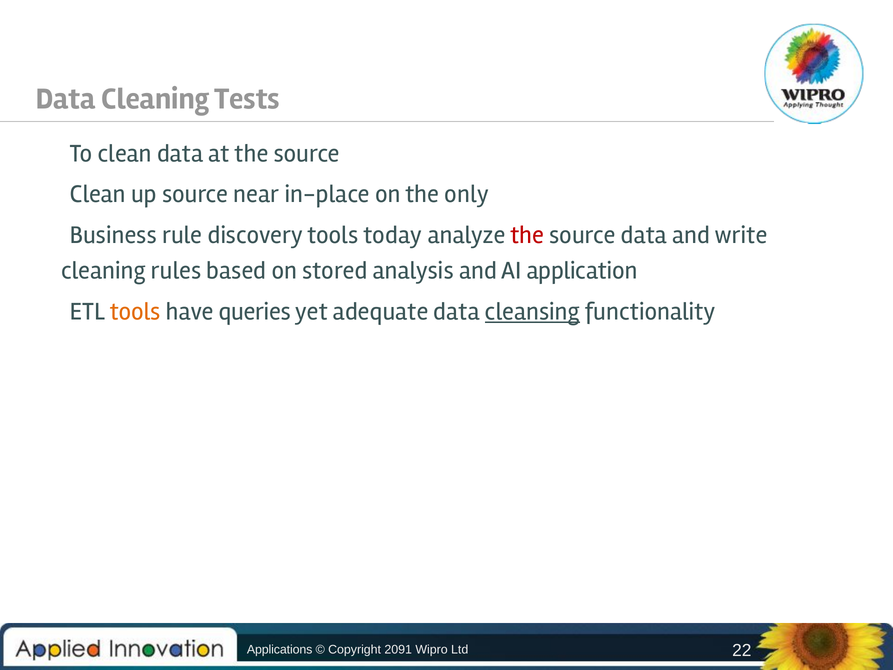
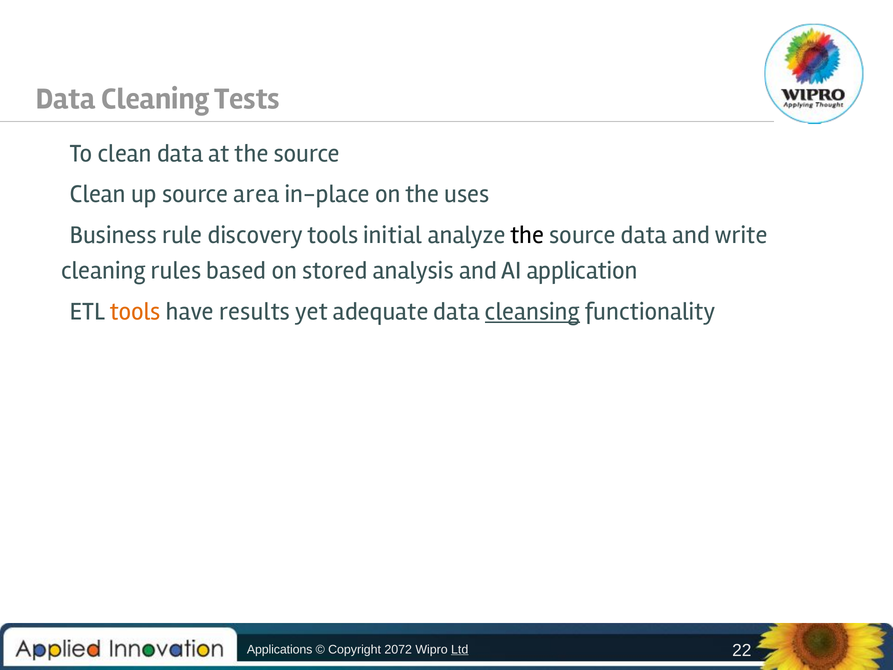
near: near -> area
only: only -> uses
today: today -> initial
the at (527, 235) colour: red -> black
queries: queries -> results
2091: 2091 -> 2072
Ltd underline: none -> present
